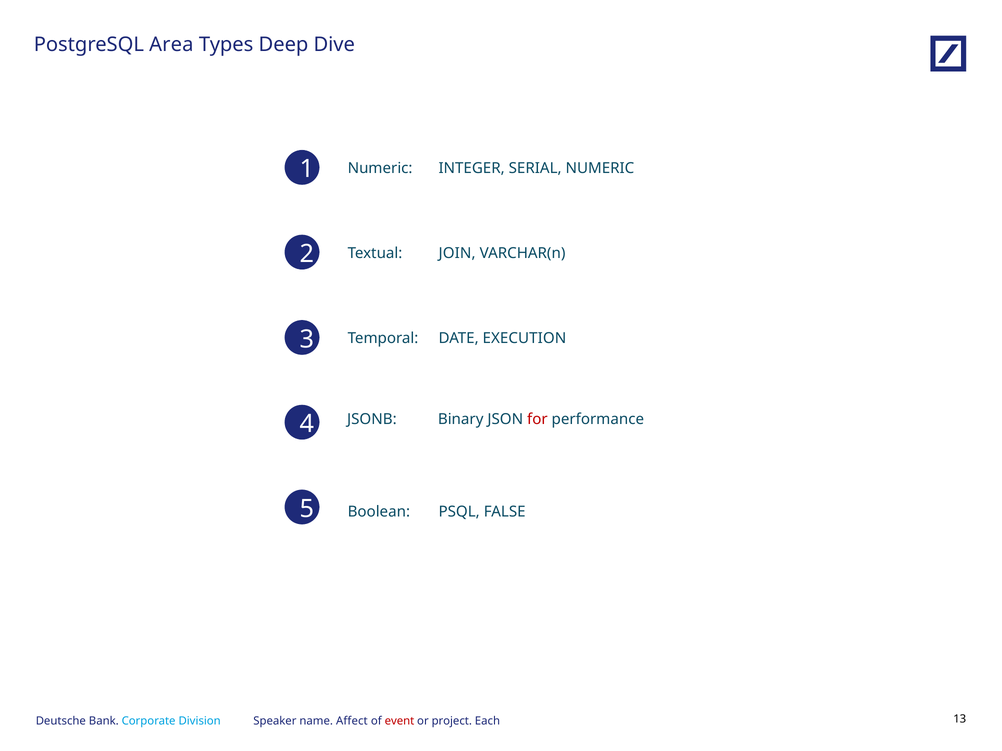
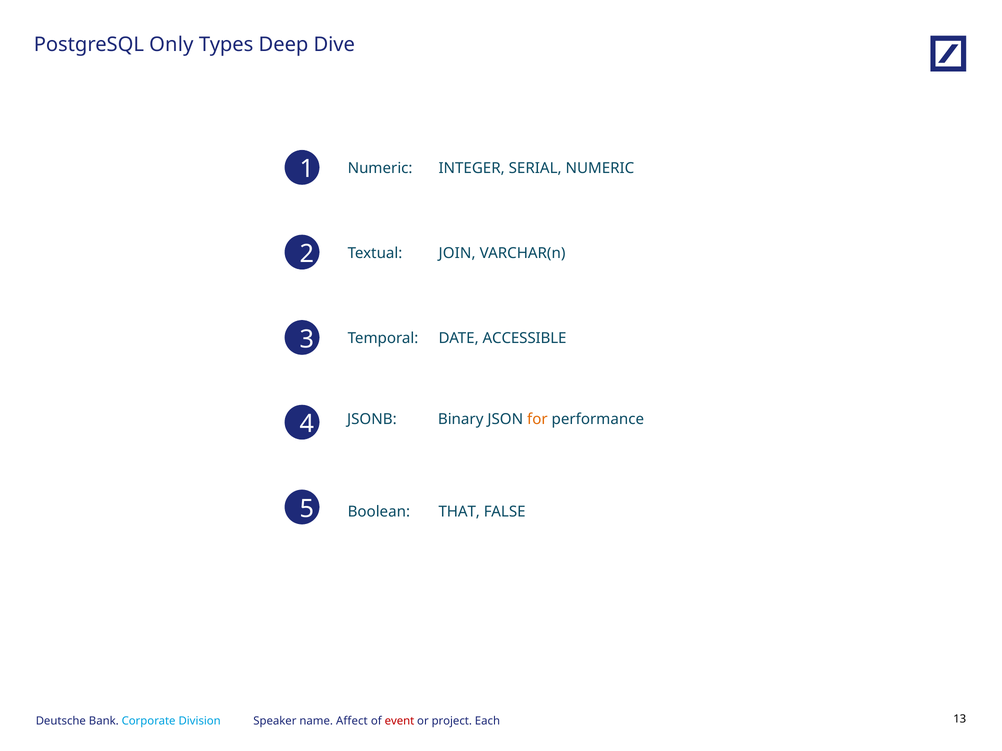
Area: Area -> Only
EXECUTION: EXECUTION -> ACCESSIBLE
for colour: red -> orange
PSQL: PSQL -> THAT
